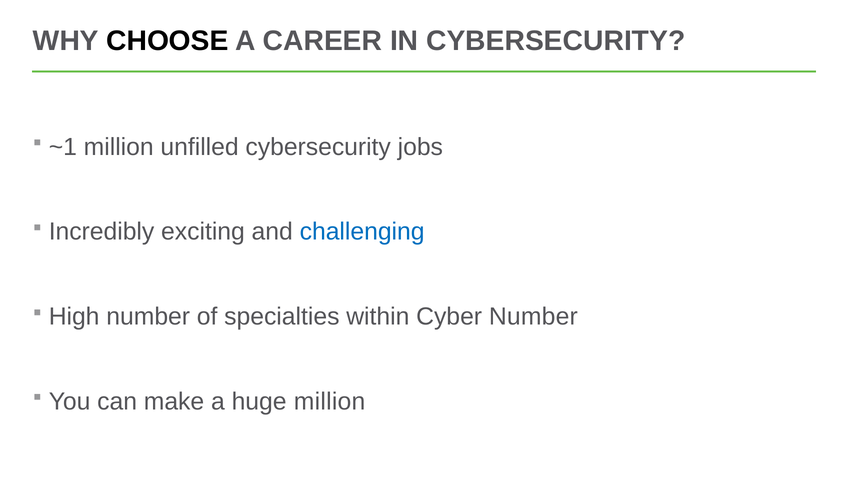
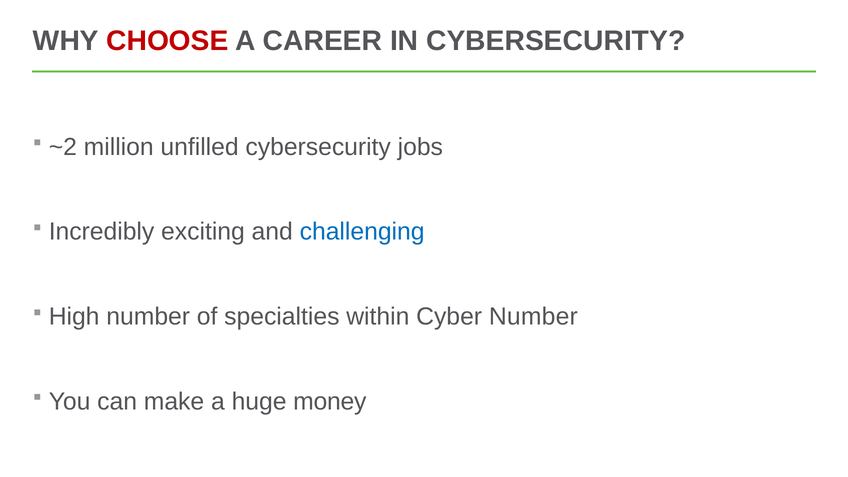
CHOOSE colour: black -> red
~1: ~1 -> ~2
huge million: million -> money
